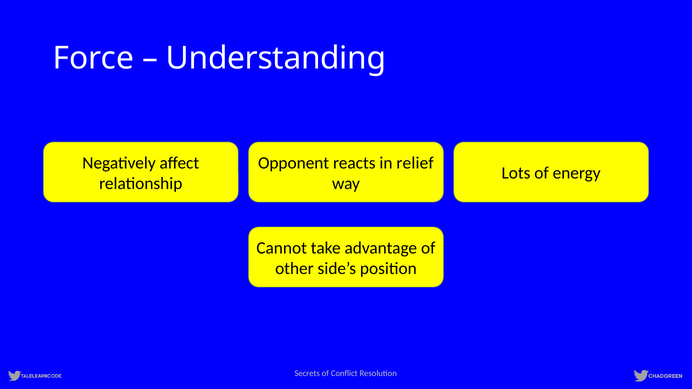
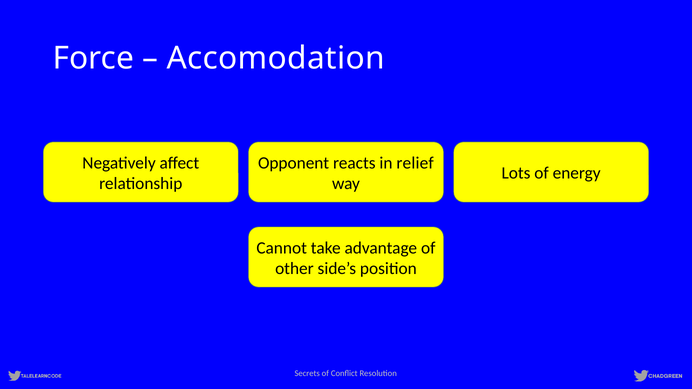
Understanding: Understanding -> Accomodation
